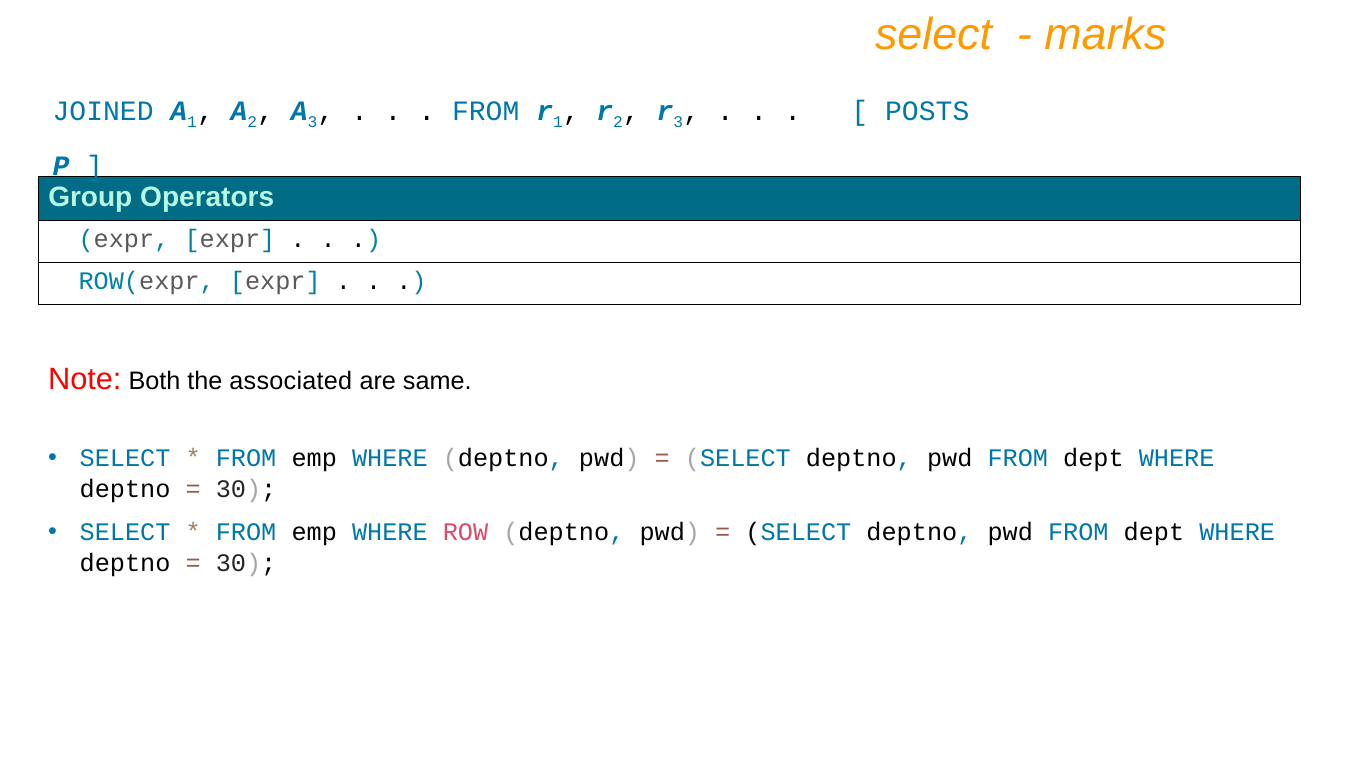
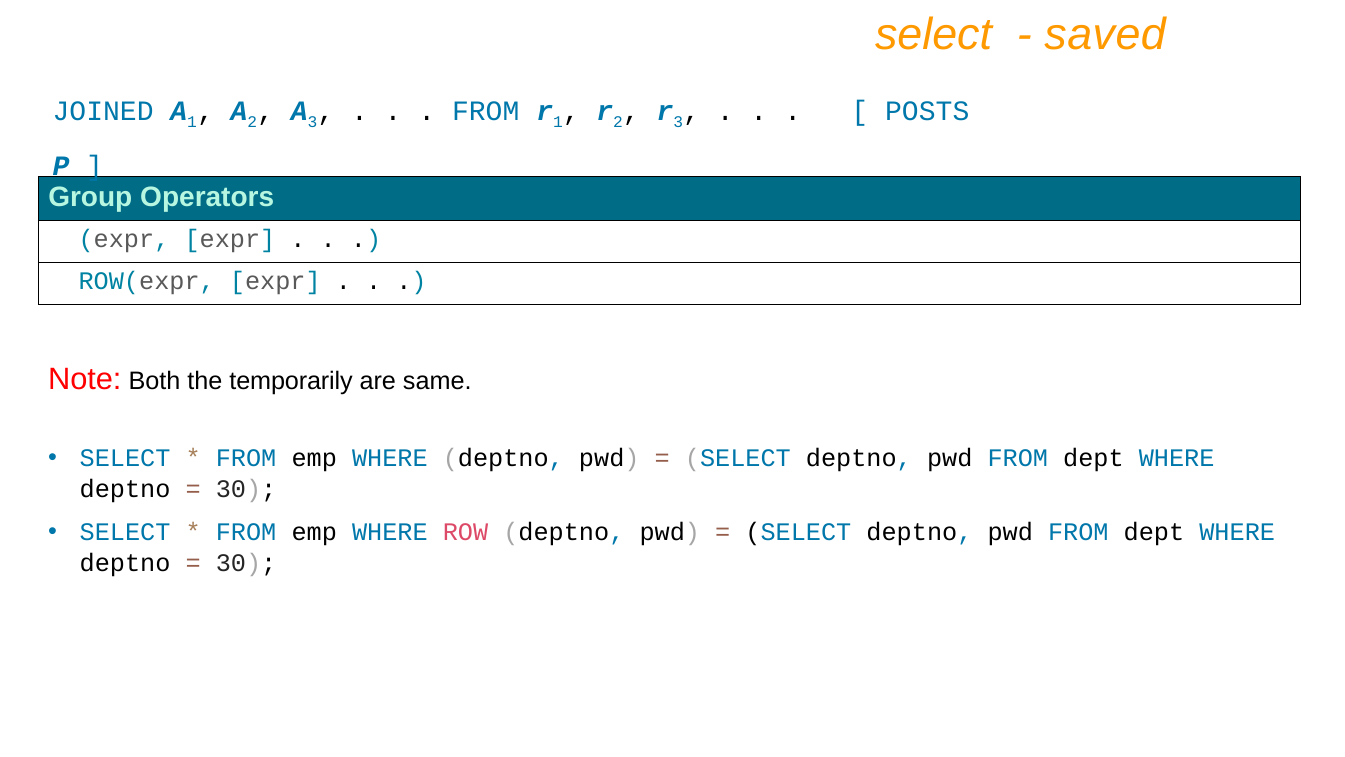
marks: marks -> saved
associated: associated -> temporarily
